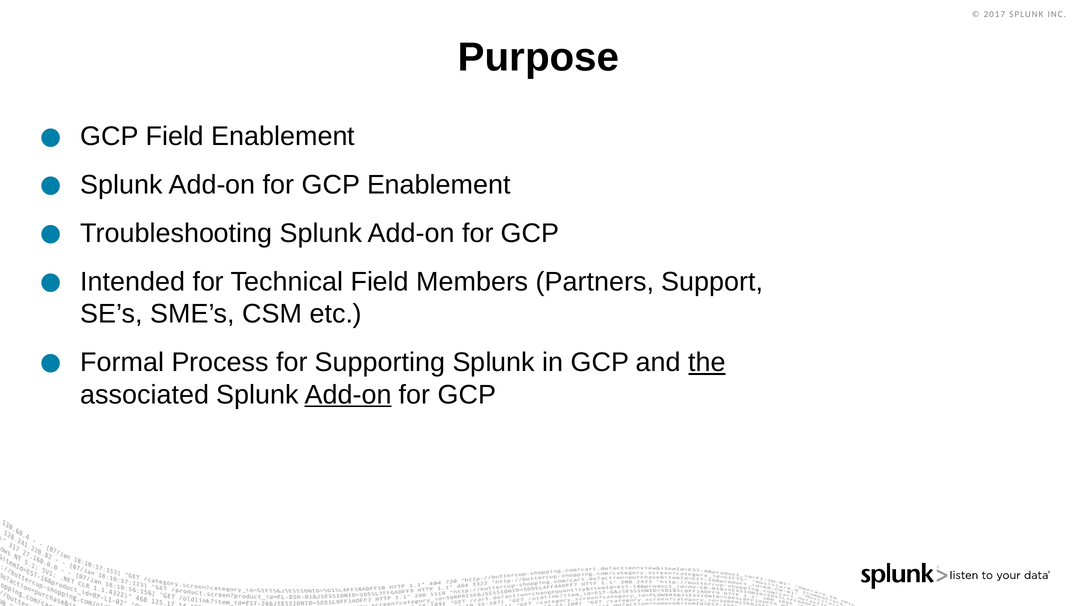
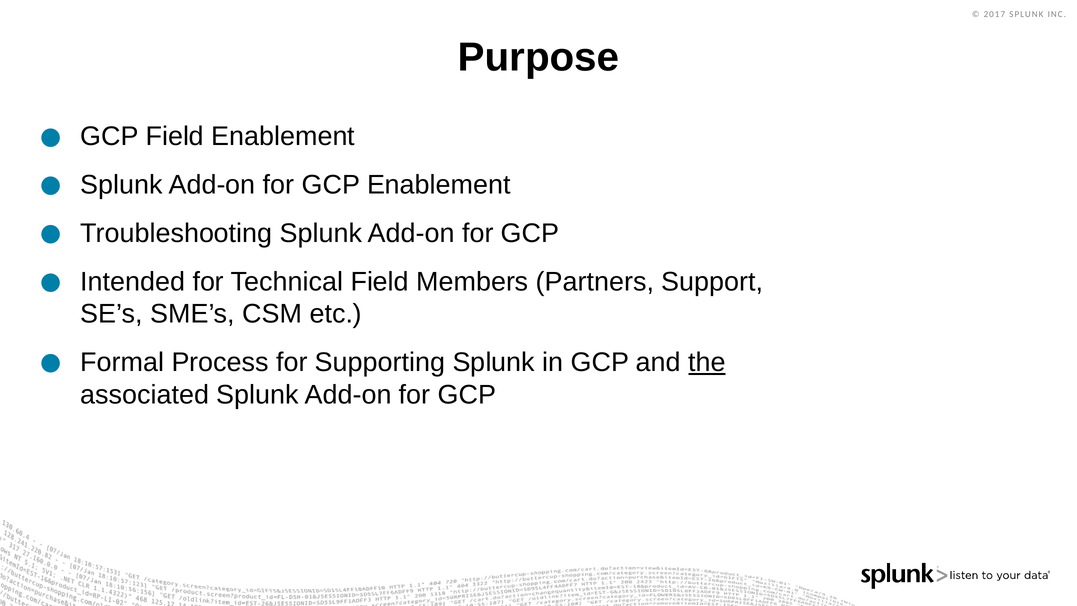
Add-on at (348, 395) underline: present -> none
